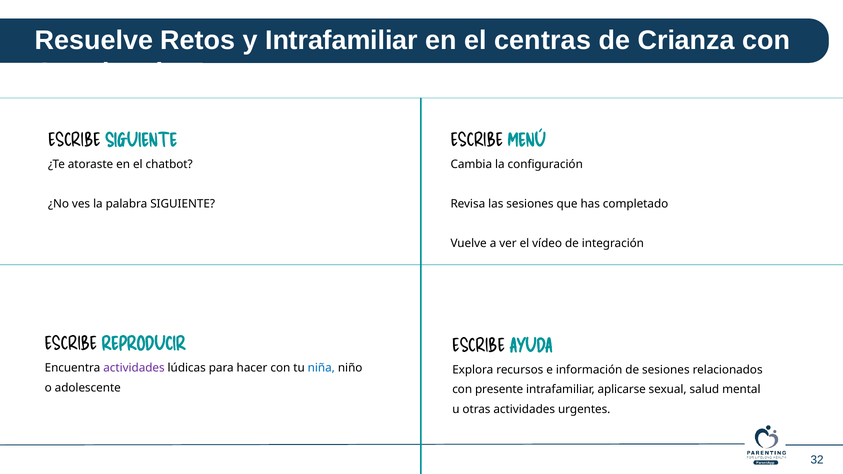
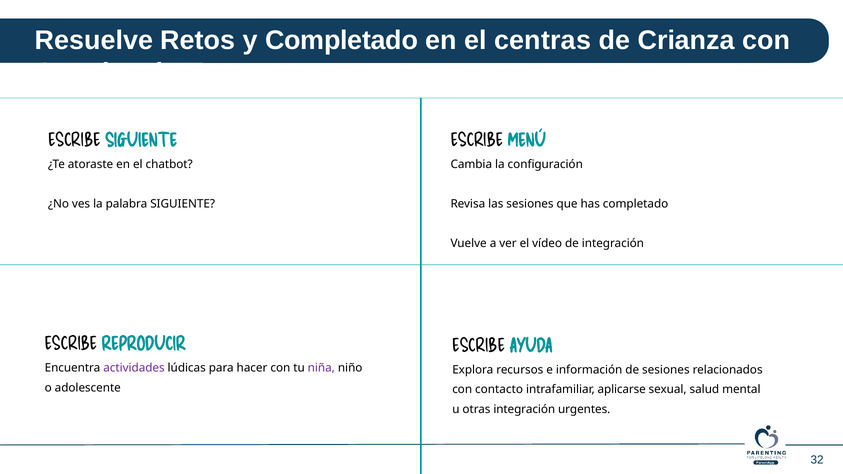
y Intrafamiliar: Intrafamiliar -> Completado
niña colour: blue -> purple
presente: presente -> contacto
otras actividades: actividades -> integración
